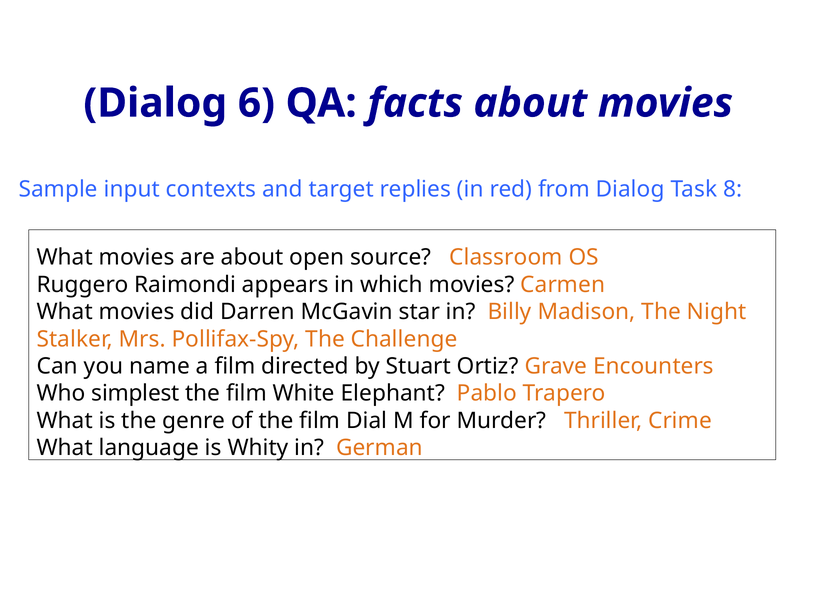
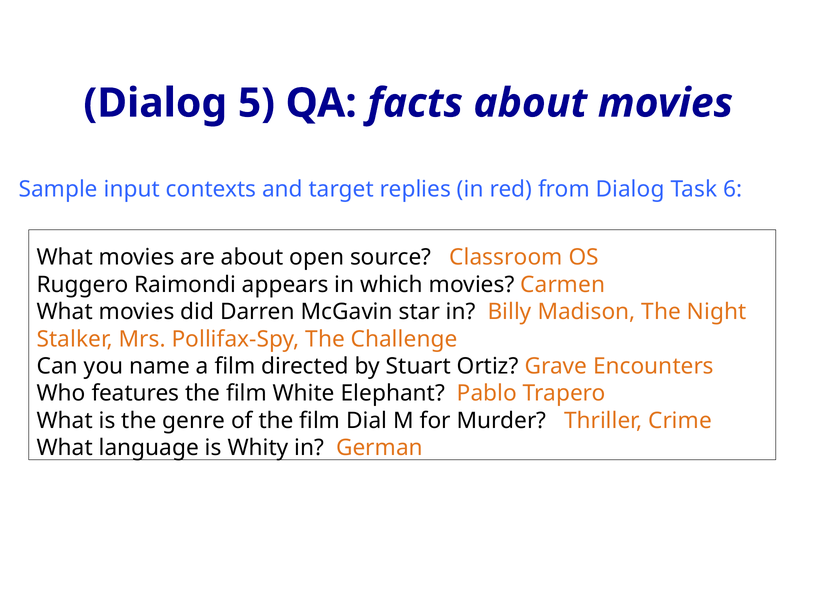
6: 6 -> 5
8: 8 -> 6
simplest: simplest -> features
